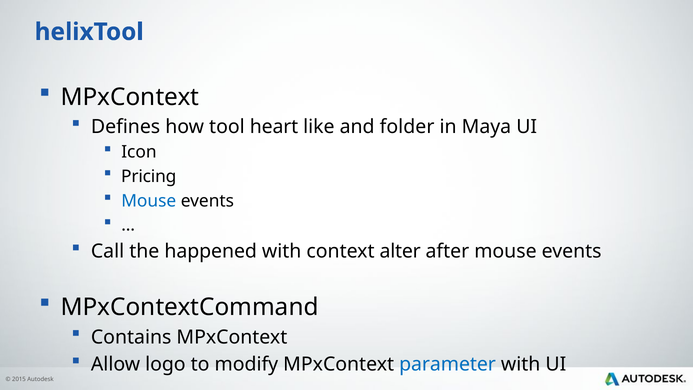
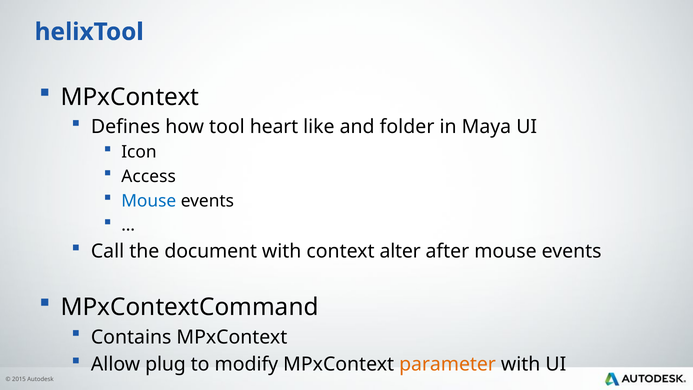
Pricing: Pricing -> Access
happened: happened -> document
logo: logo -> plug
parameter colour: blue -> orange
